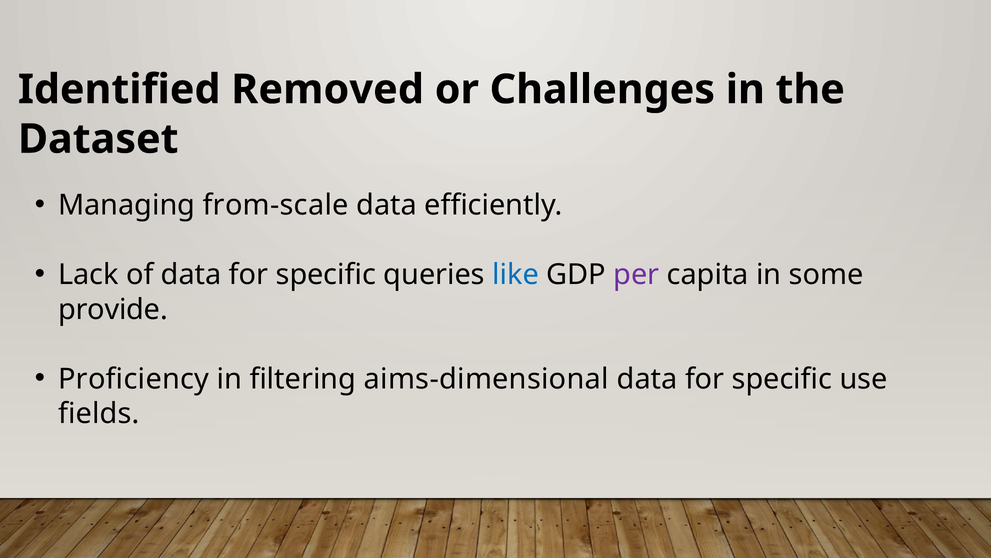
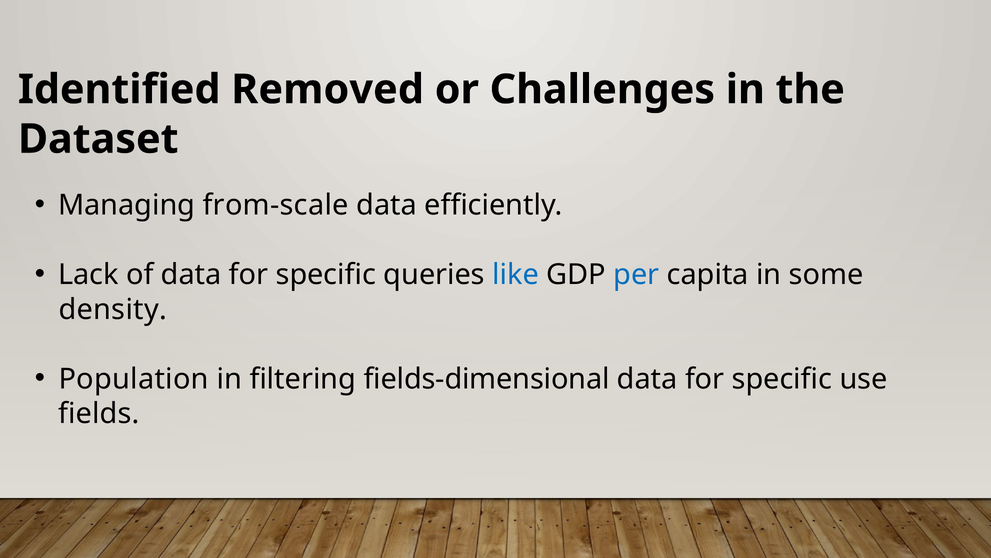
per colour: purple -> blue
provide: provide -> density
Proficiency: Proficiency -> Population
aims-dimensional: aims-dimensional -> fields-dimensional
